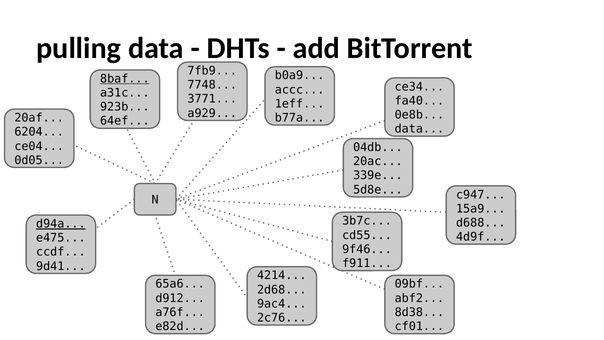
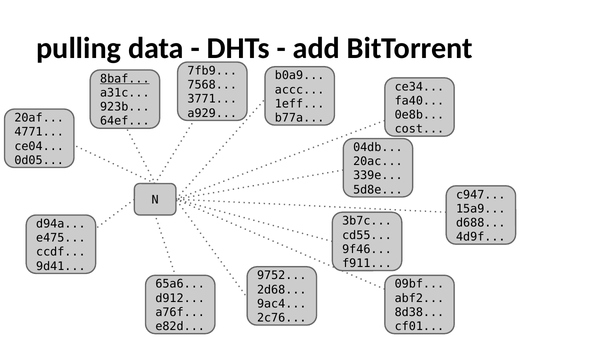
7748: 7748 -> 7568
data at (419, 129): data -> cost
6204: 6204 -> 4771
d94a underline: present -> none
4214: 4214 -> 9752
